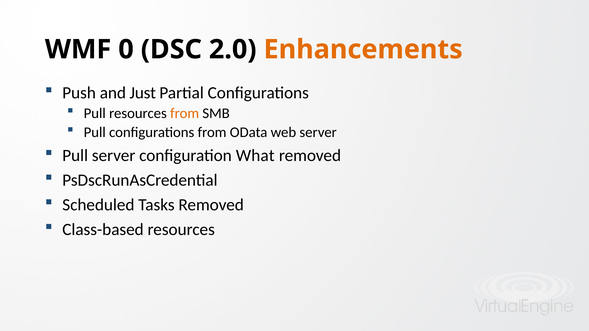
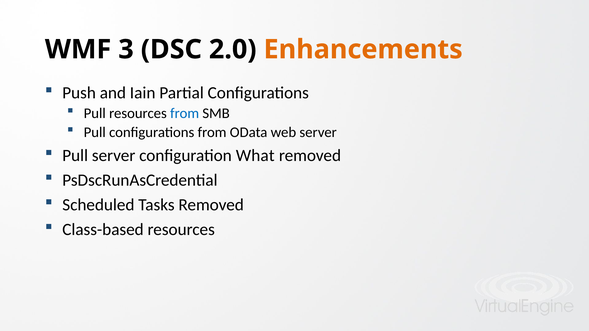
0: 0 -> 3
Just: Just -> Iain
from at (185, 113) colour: orange -> blue
